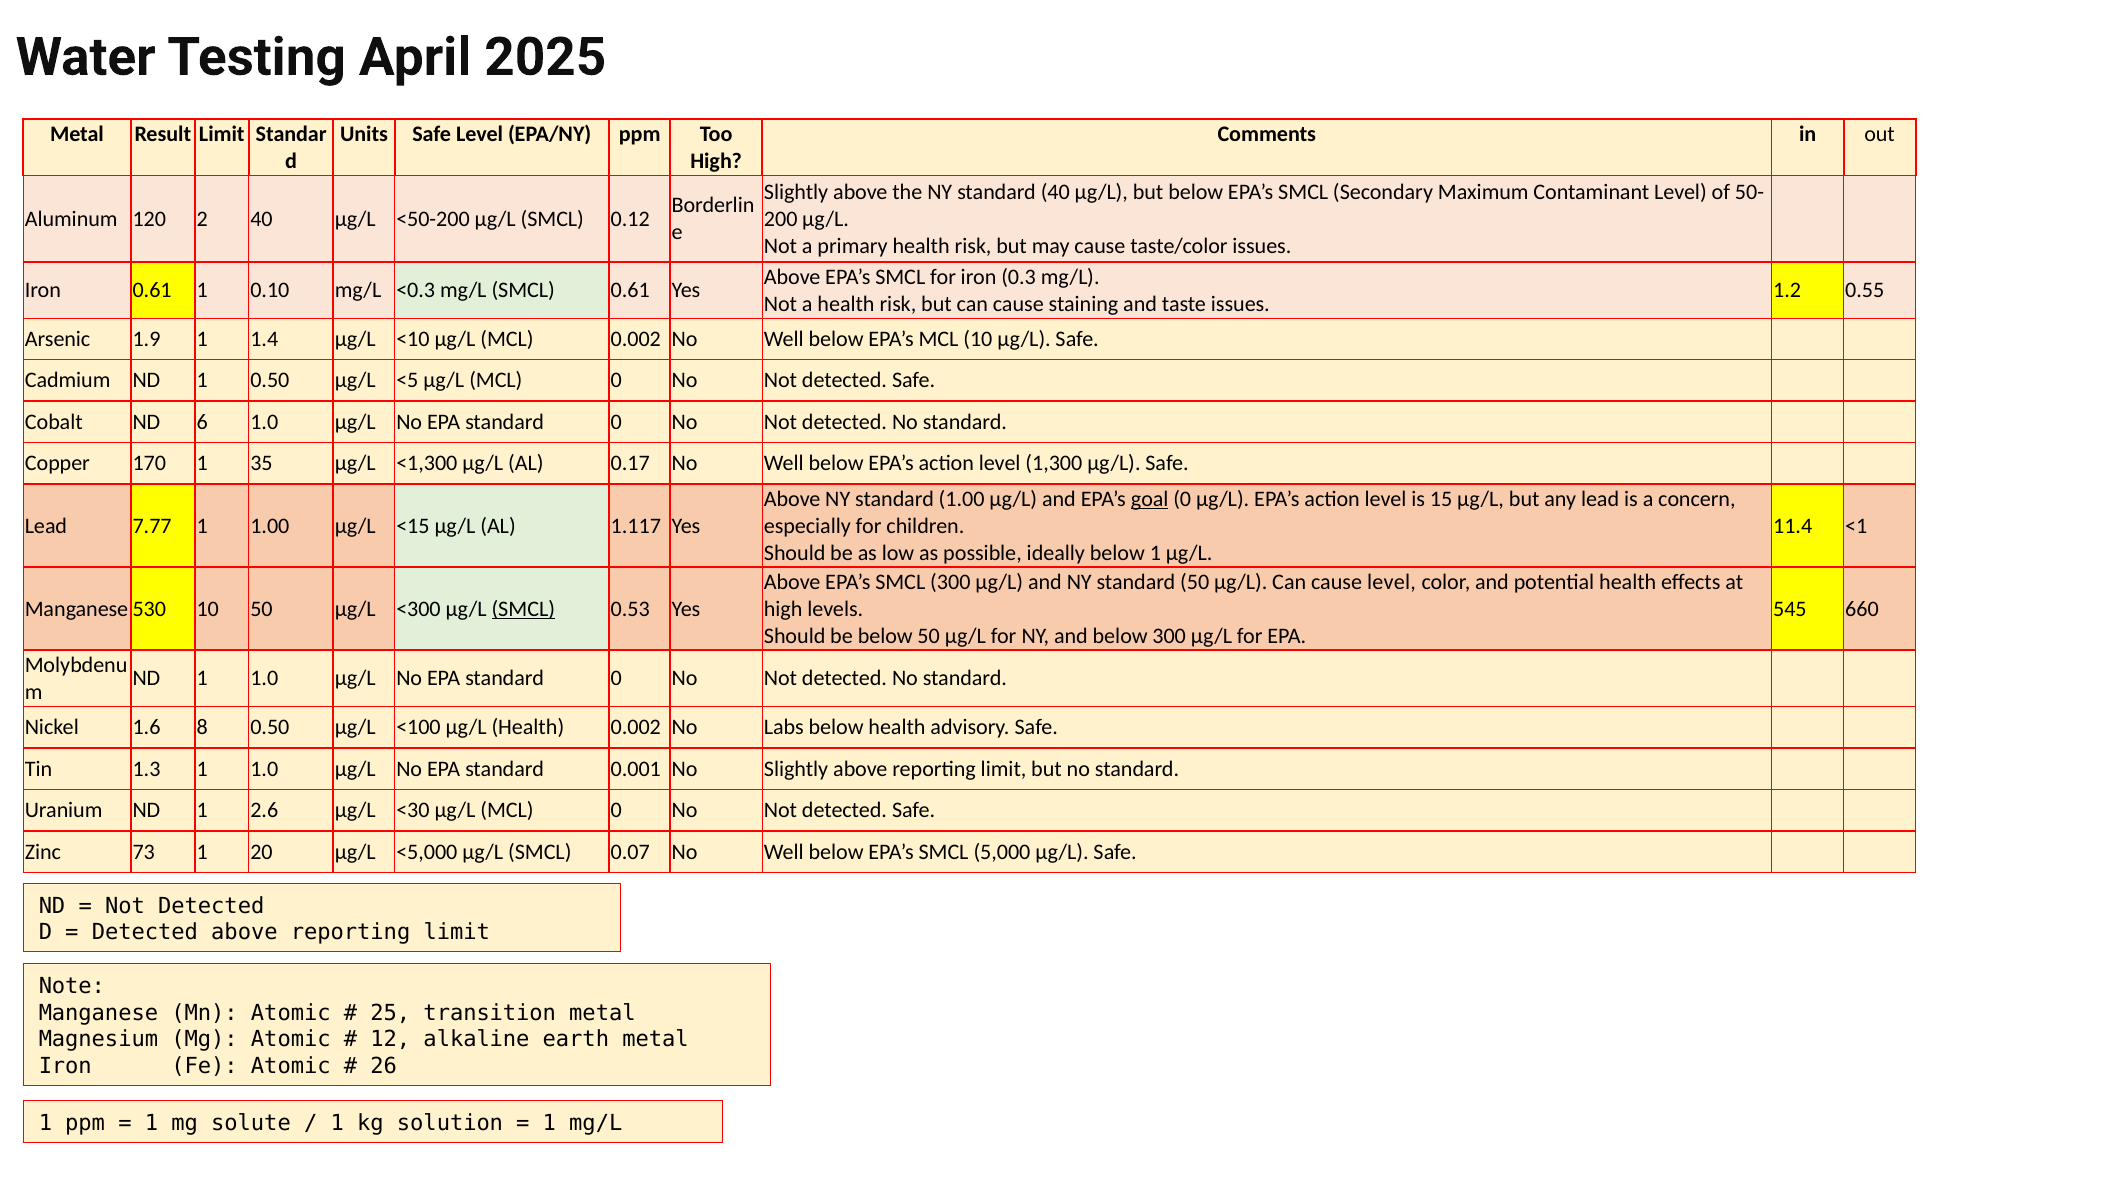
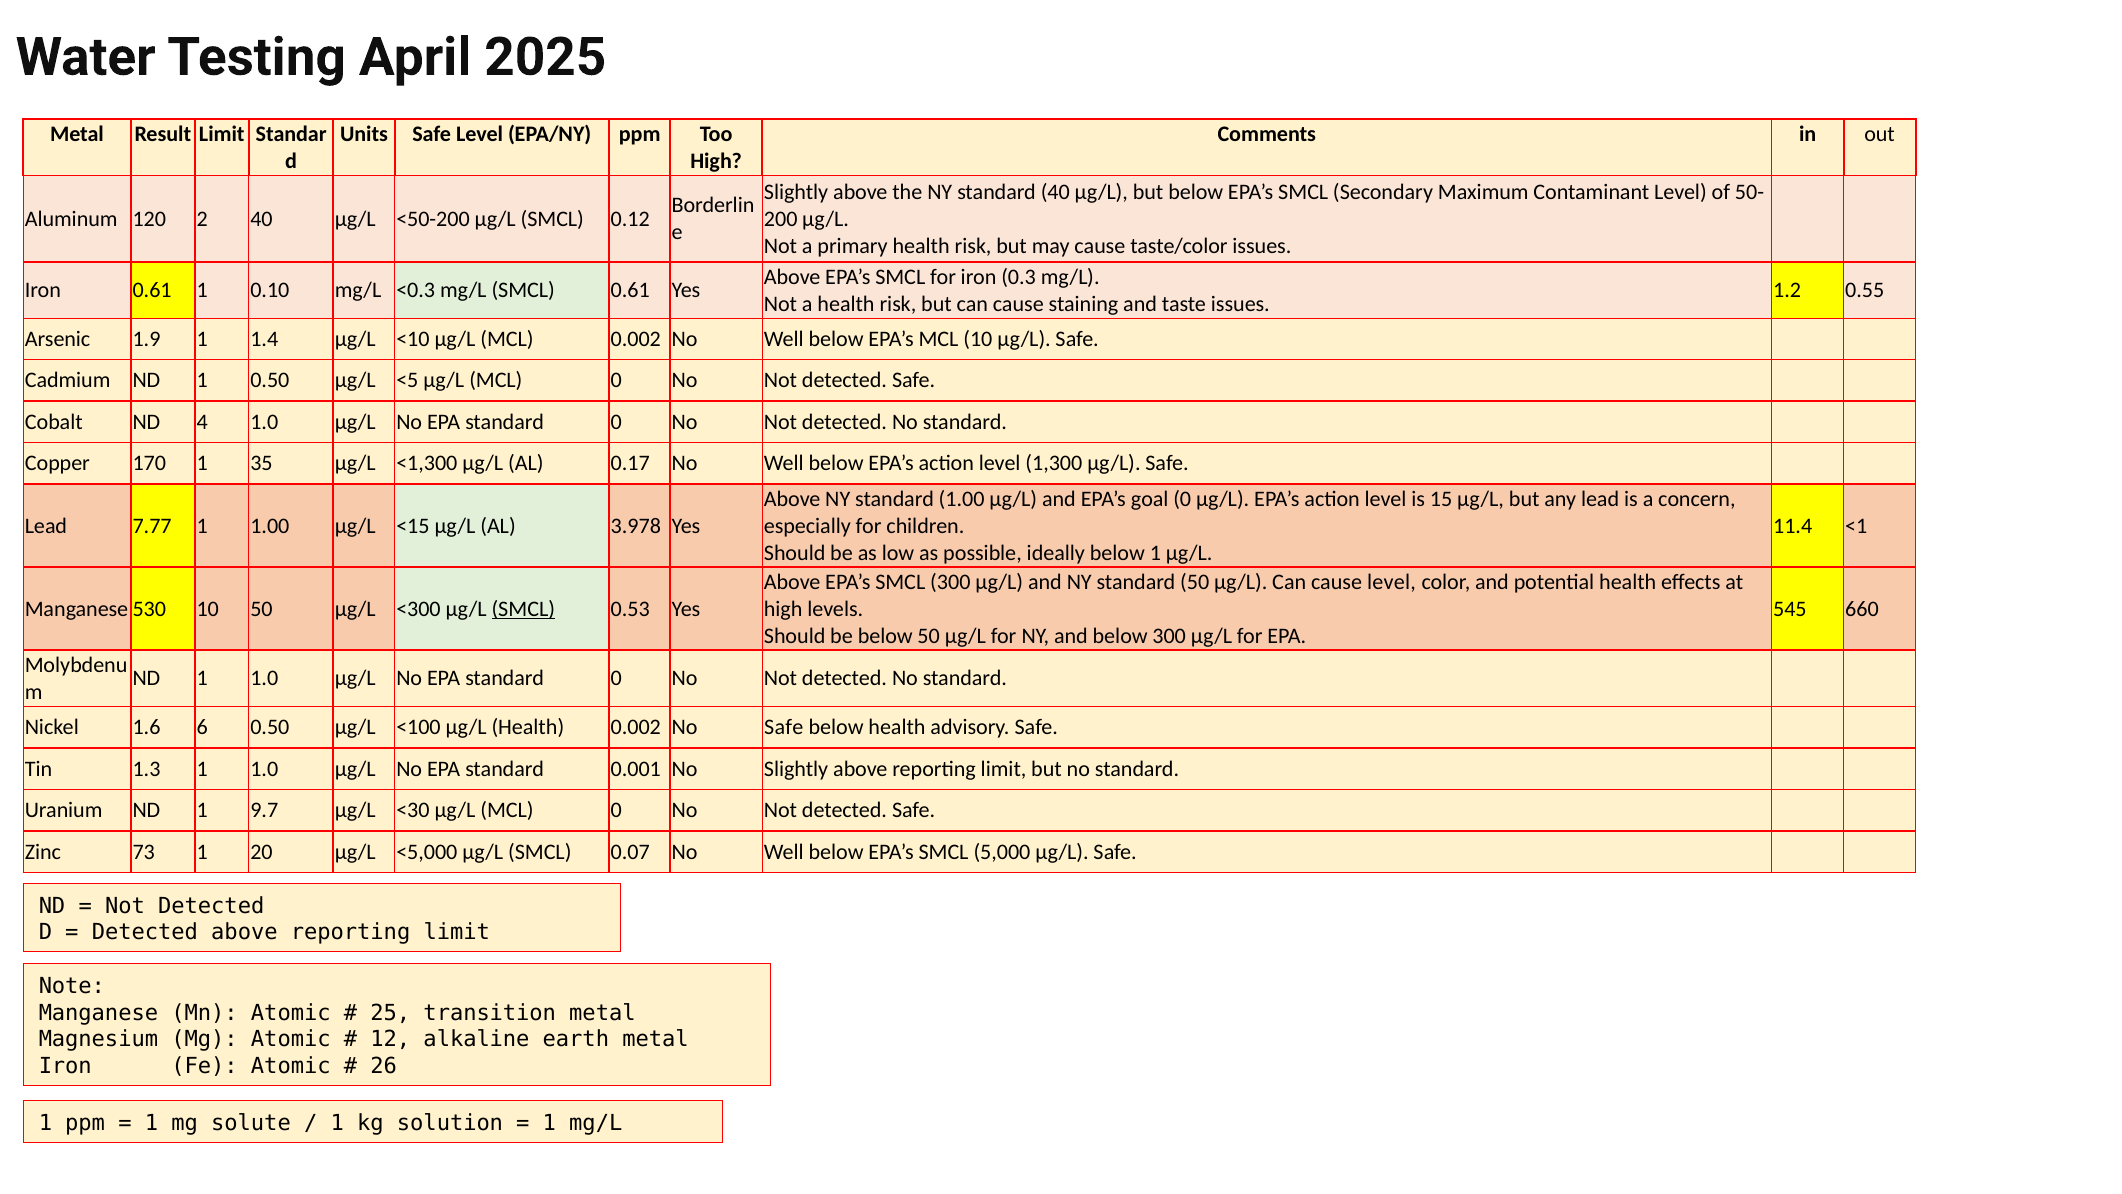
6: 6 -> 4
goal underline: present -> none
1.117: 1.117 -> 3.978
8: 8 -> 6
No Labs: Labs -> Safe
2.6: 2.6 -> 9.7
